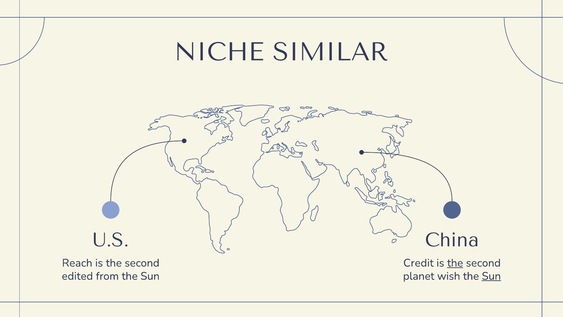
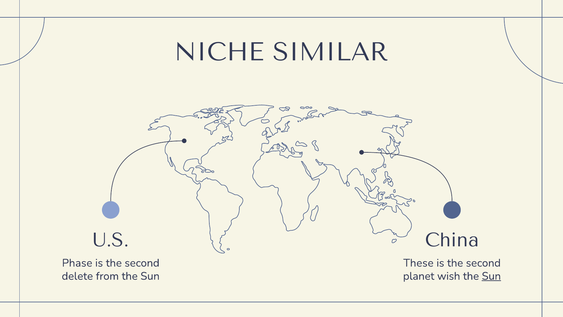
Reach: Reach -> Phase
Credit: Credit -> These
the at (455, 263) underline: present -> none
edited: edited -> delete
